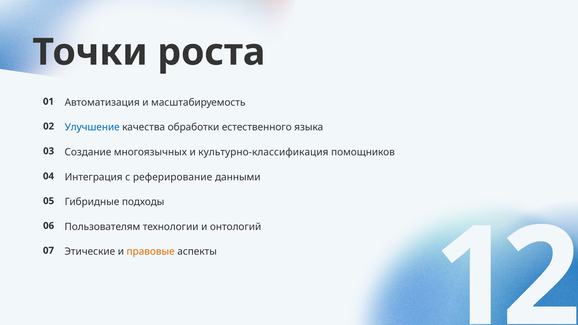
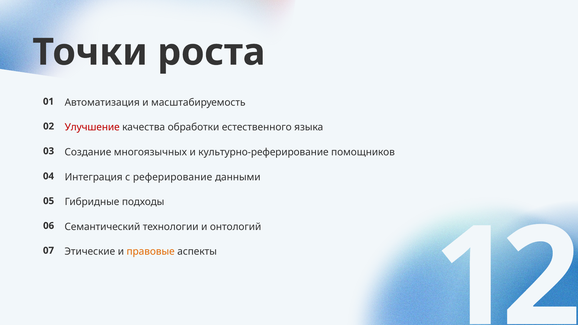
Улучшение colour: blue -> red
культурно-классификация: культурно-классификация -> культурно-реферирование
Пользователям: Пользователям -> Семантический
